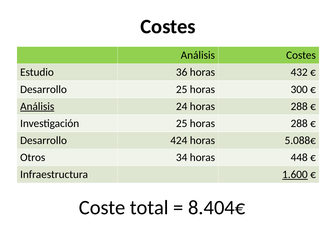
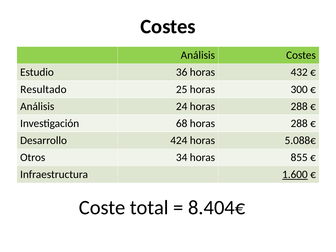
Desarrollo at (44, 89): Desarrollo -> Resultado
Análisis at (37, 106) underline: present -> none
Investigación 25: 25 -> 68
448: 448 -> 855
